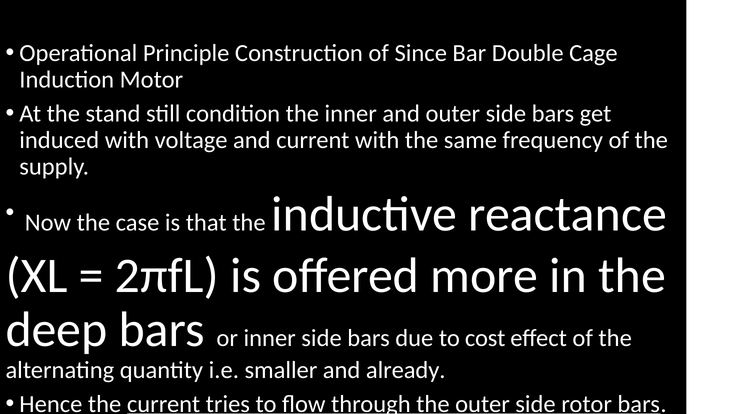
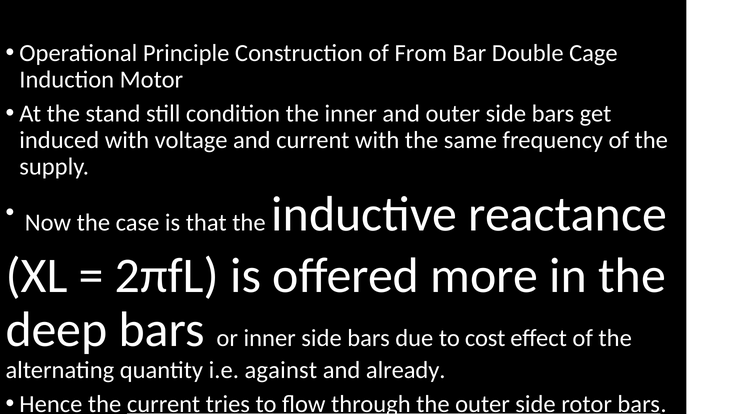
Since: Since -> From
smaller: smaller -> against
